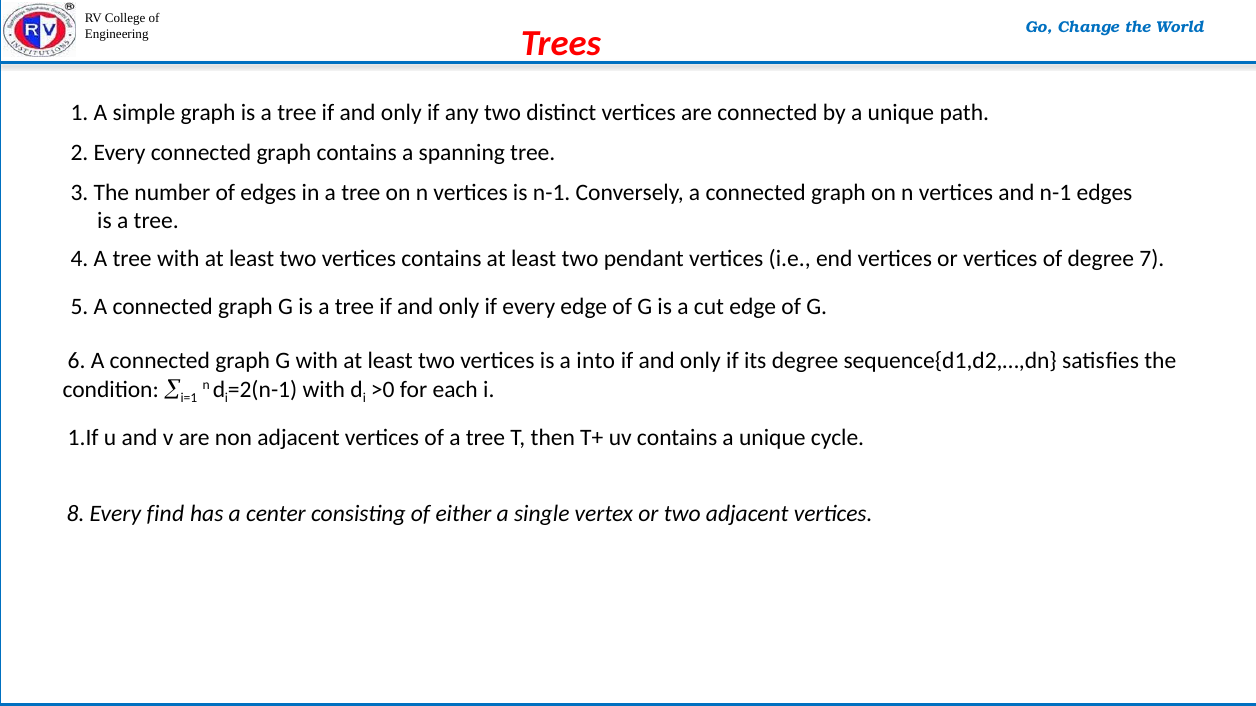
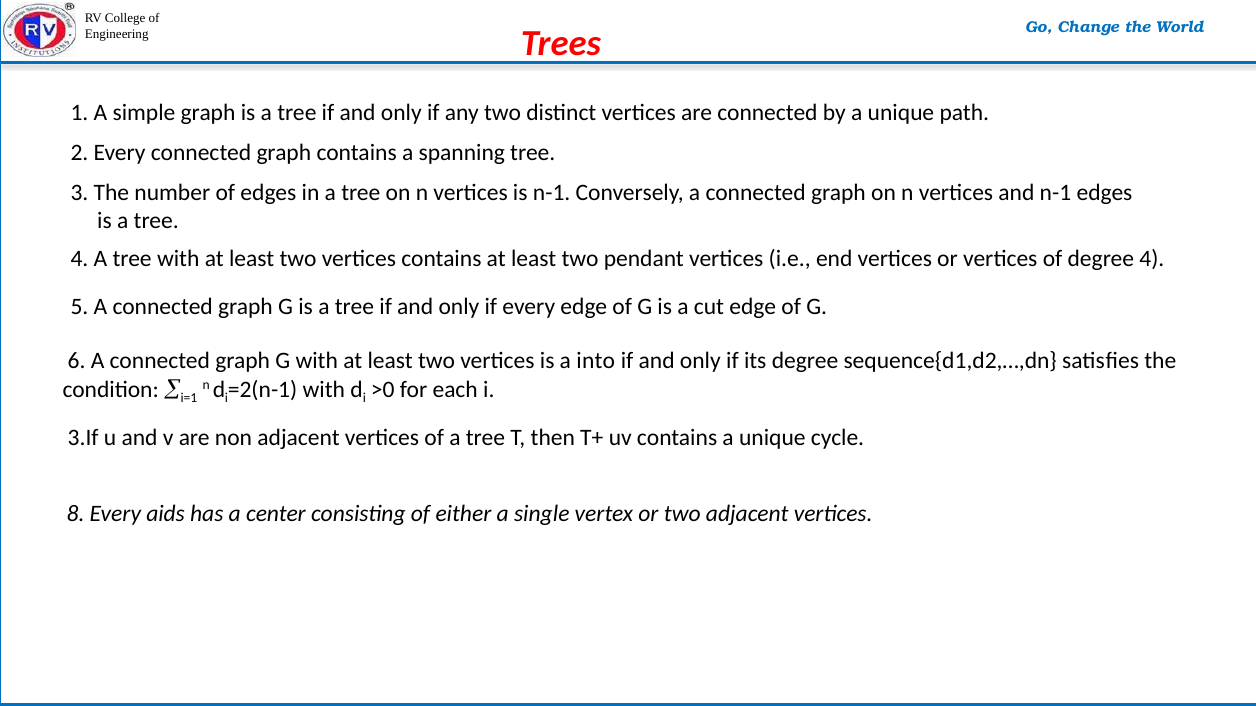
degree 7: 7 -> 4
1.If: 1.If -> 3.If
find: find -> aids
